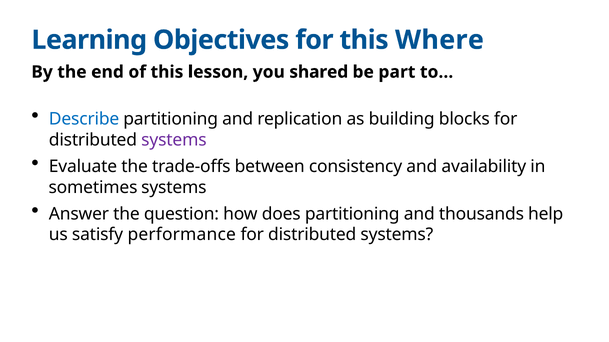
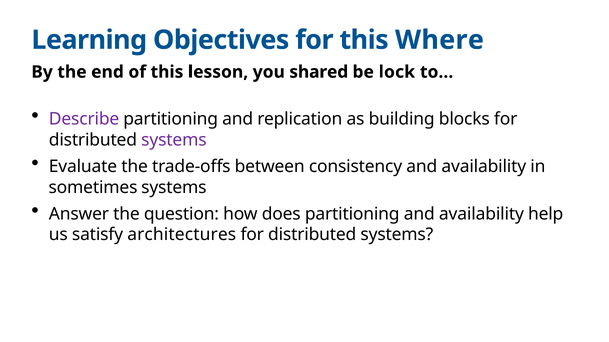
part: part -> lock
Describe colour: blue -> purple
partitioning and thousands: thousands -> availability
performance: performance -> architectures
